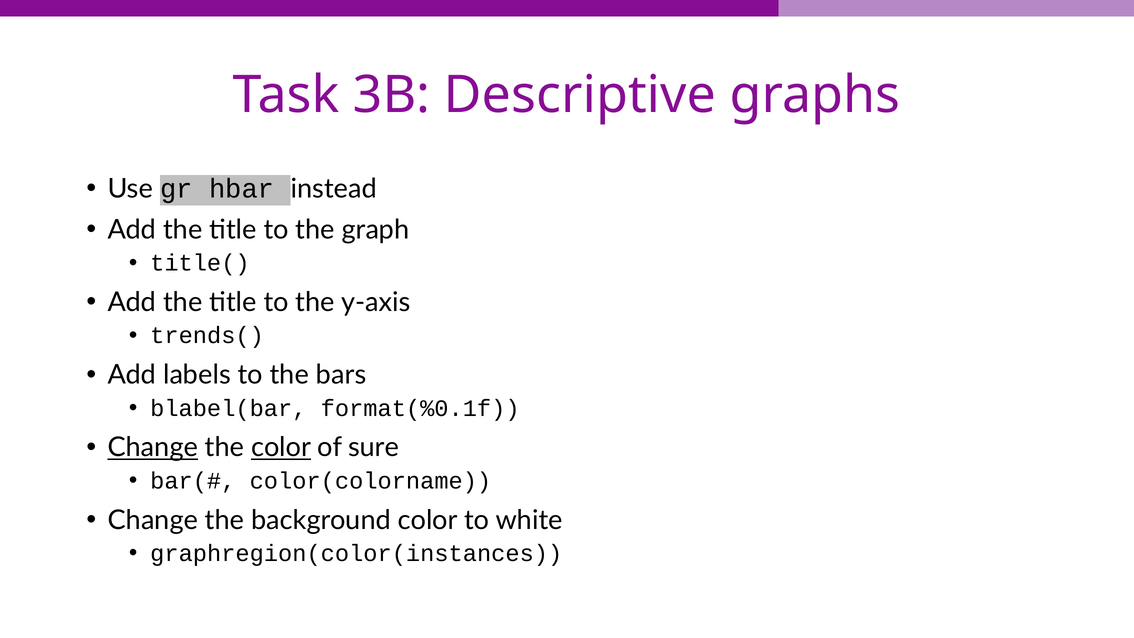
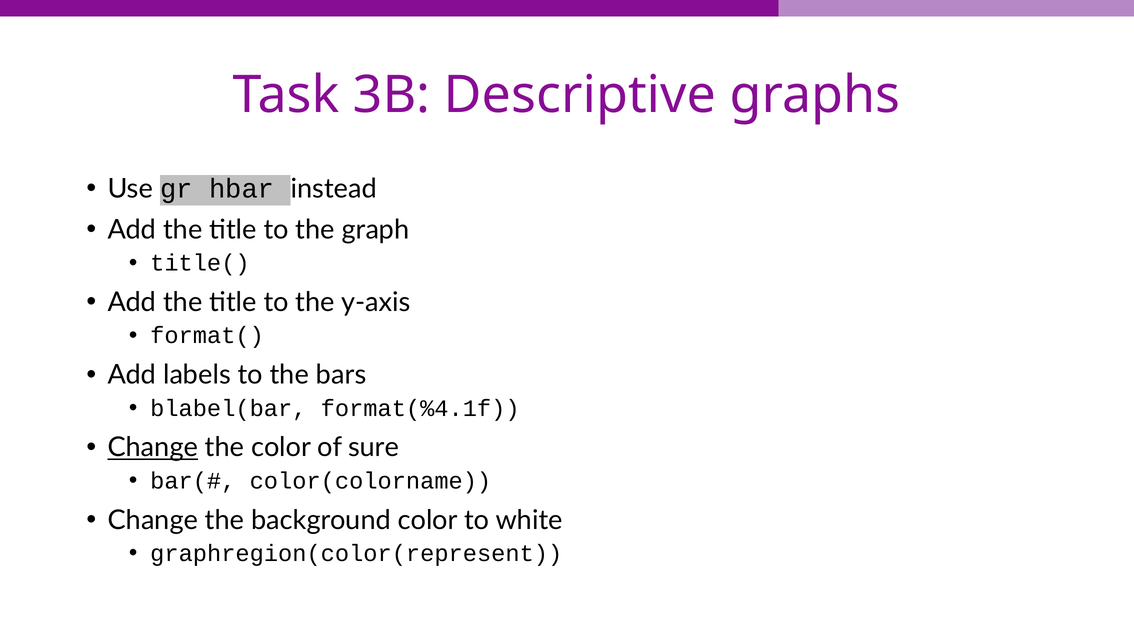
trends(: trends( -> format(
format(%0.1f: format(%0.1f -> format(%4.1f
color at (281, 447) underline: present -> none
graphregion(color(instances: graphregion(color(instances -> graphregion(color(represent
